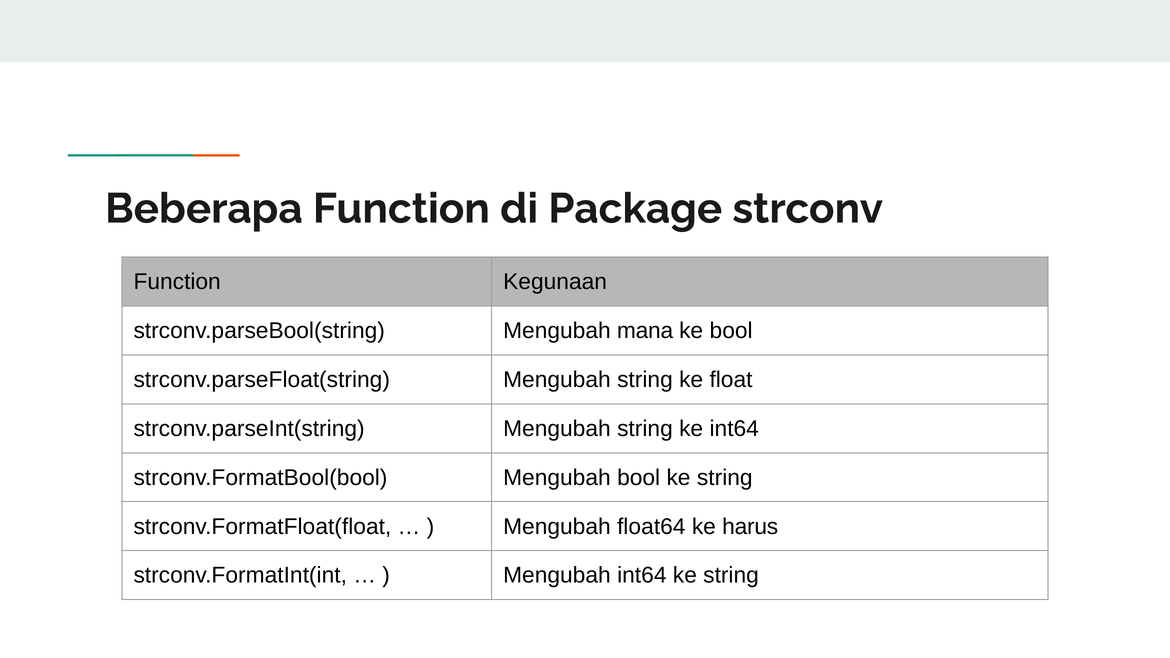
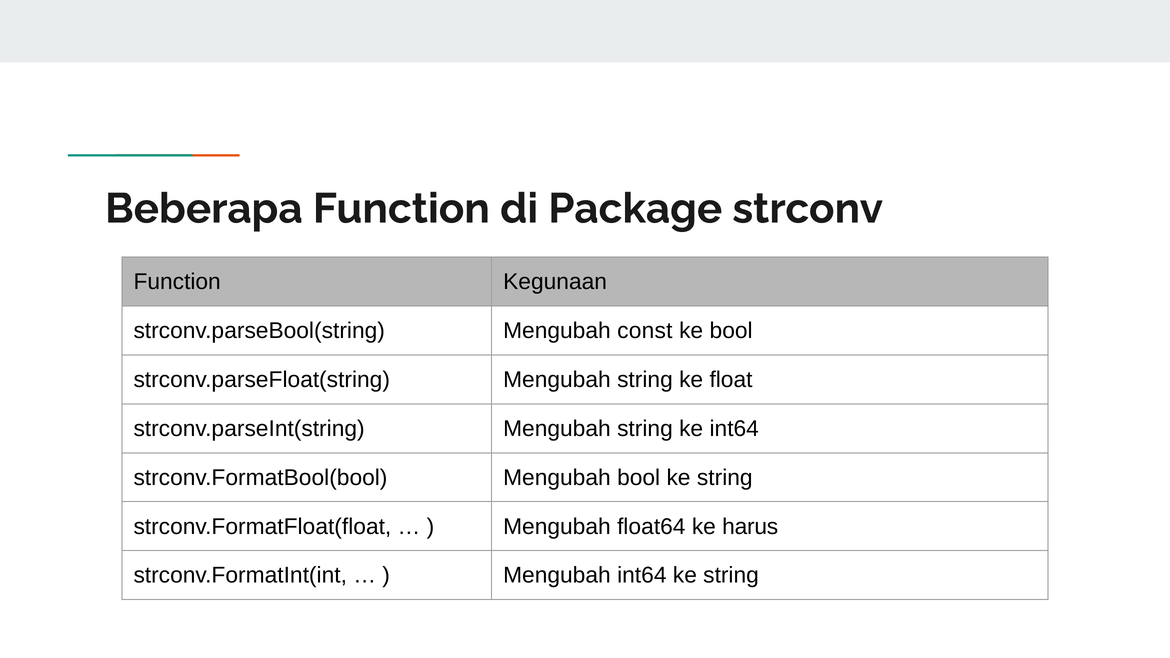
mana: mana -> const
